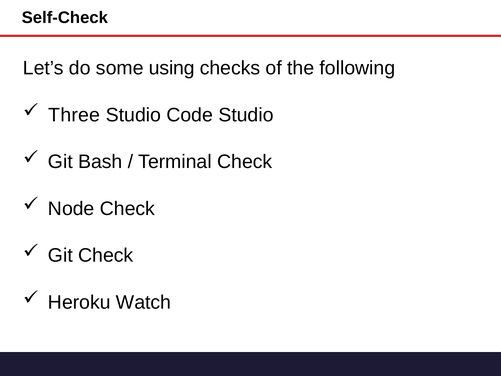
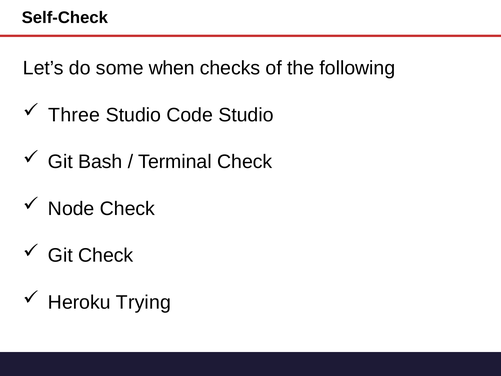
using: using -> when
Watch: Watch -> Trying
